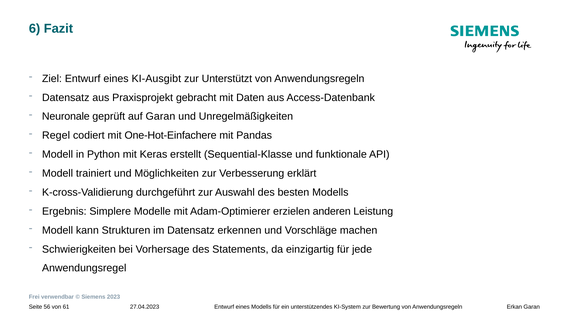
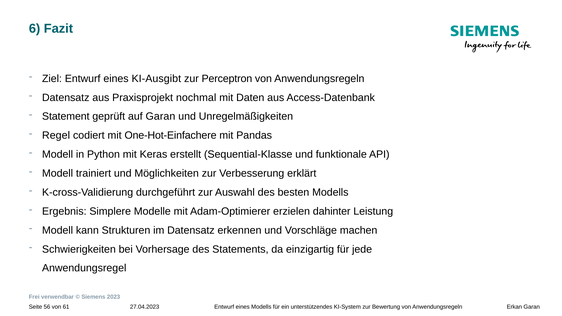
Unterstützt: Unterstützt -> Perceptron
gebracht: gebracht -> nochmal
Neuronale: Neuronale -> Statement
anderen: anderen -> dahinter
